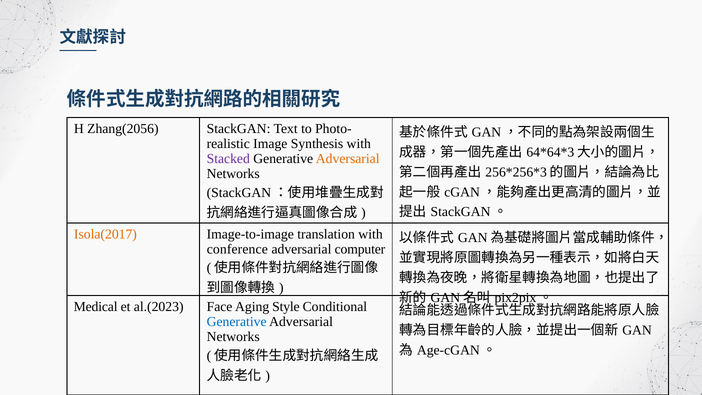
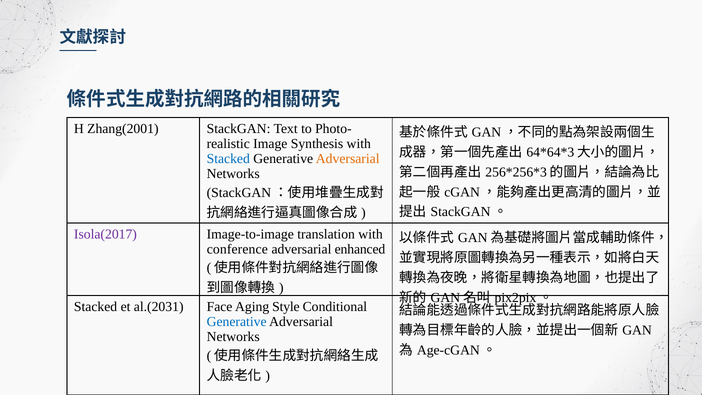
Zhang(2056: Zhang(2056 -> Zhang(2001
Stacked at (228, 159) colour: purple -> blue
Isola(2017 colour: orange -> purple
computer: computer -> enhanced
Medical at (96, 307): Medical -> Stacked
al.(2023: al.(2023 -> al.(2031
